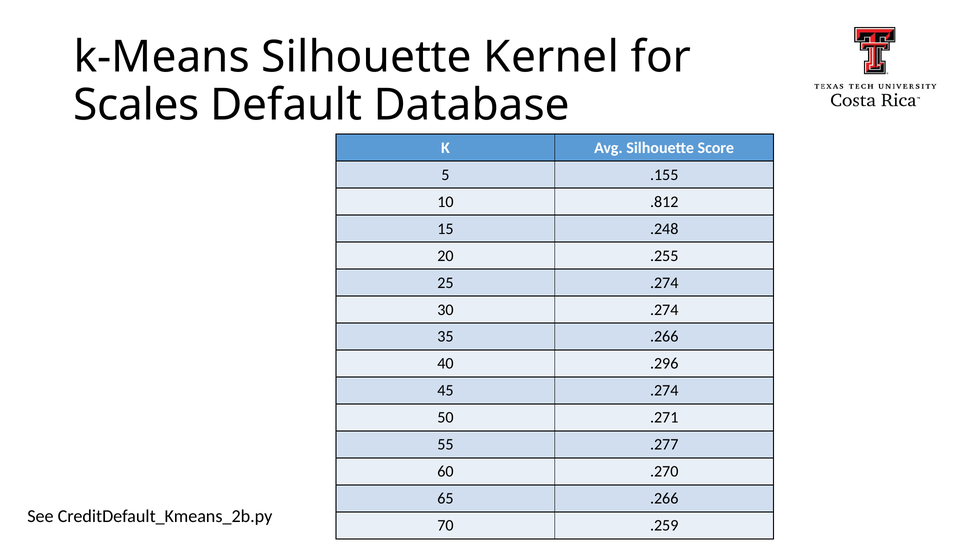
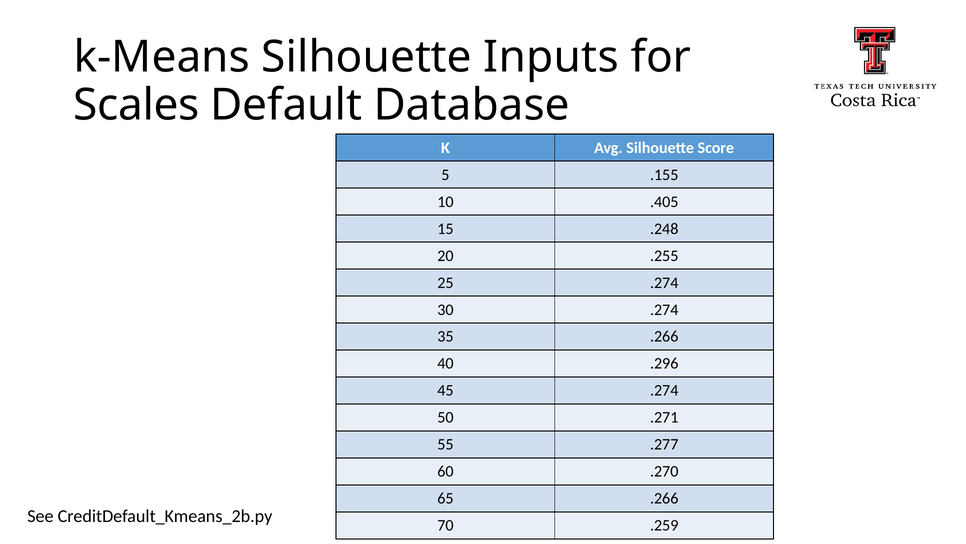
Kernel: Kernel -> Inputs
.812: .812 -> .405
